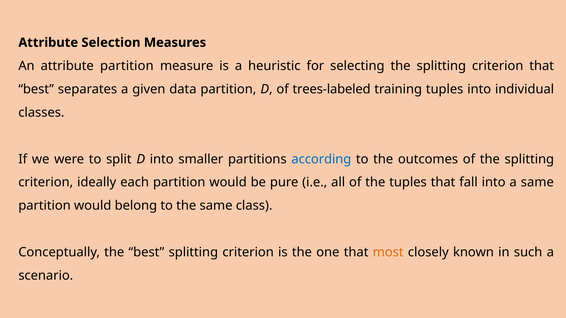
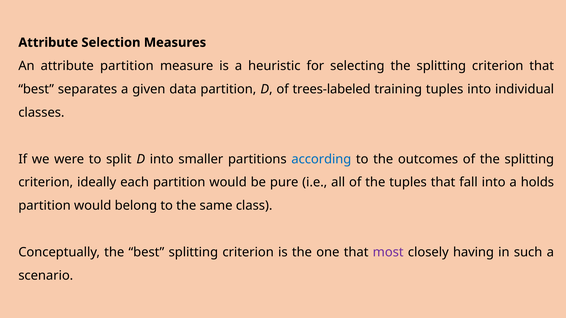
a same: same -> holds
most colour: orange -> purple
known: known -> having
